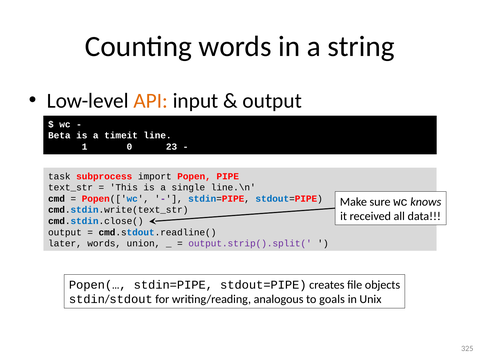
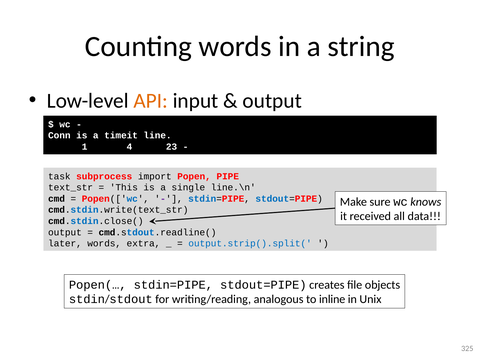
Beta: Beta -> Conn
0: 0 -> 4
union: union -> extra
output.strip().split( colour: purple -> blue
goals: goals -> inline
